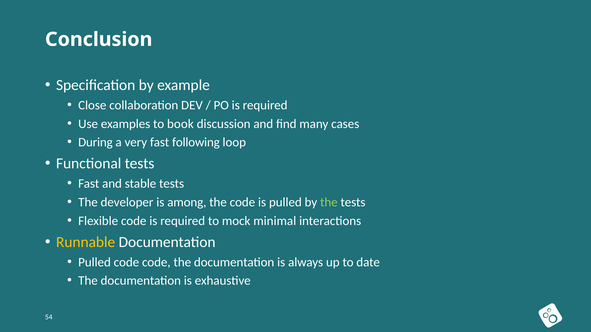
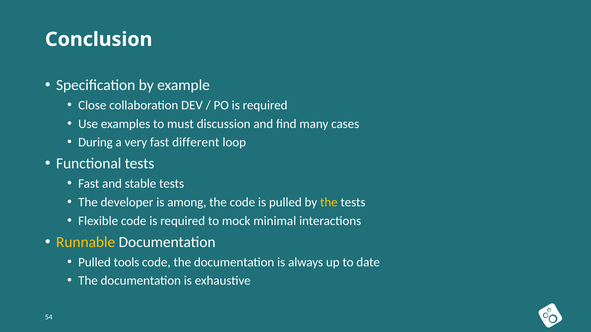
book: book -> must
following: following -> different
the at (329, 202) colour: light green -> yellow
Pulled code: code -> tools
